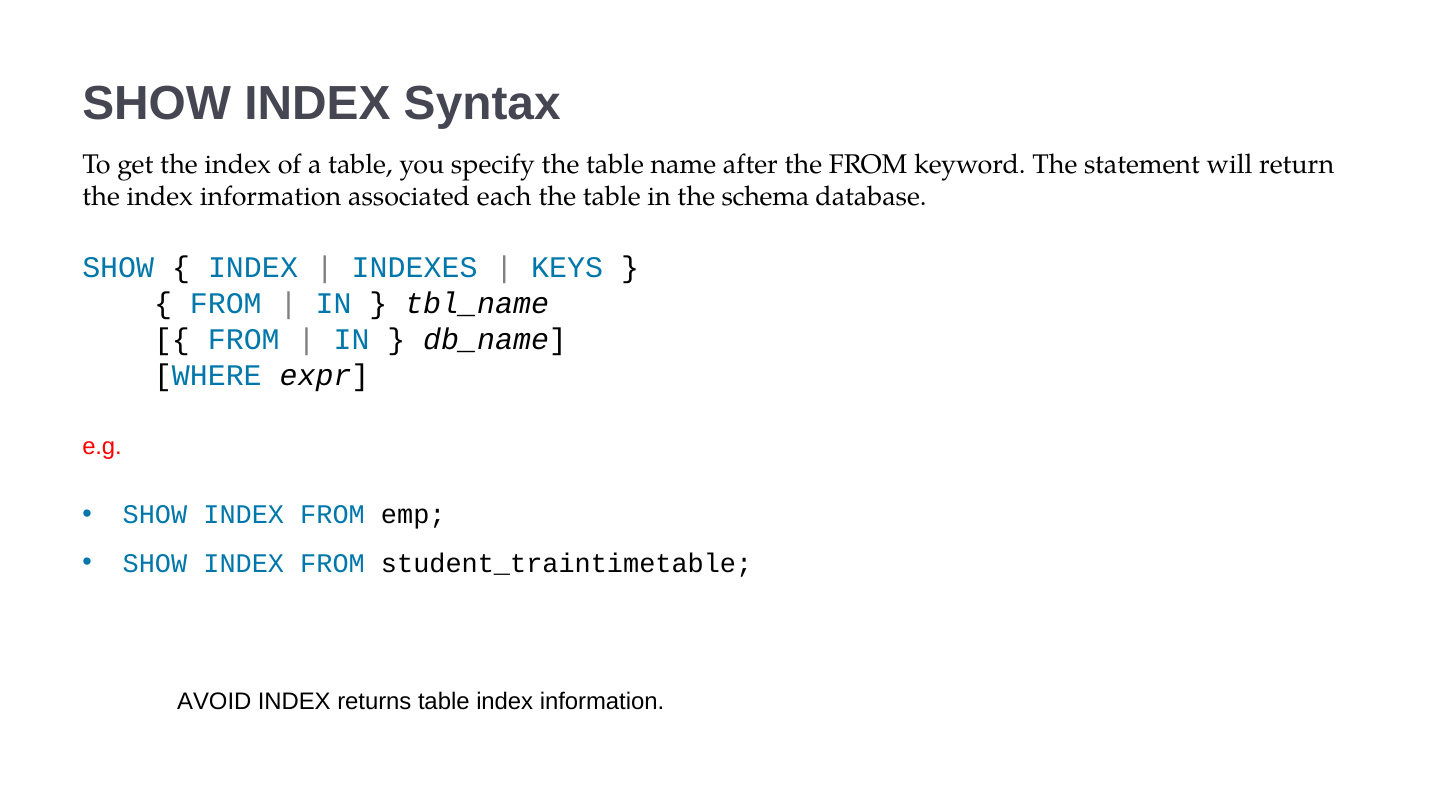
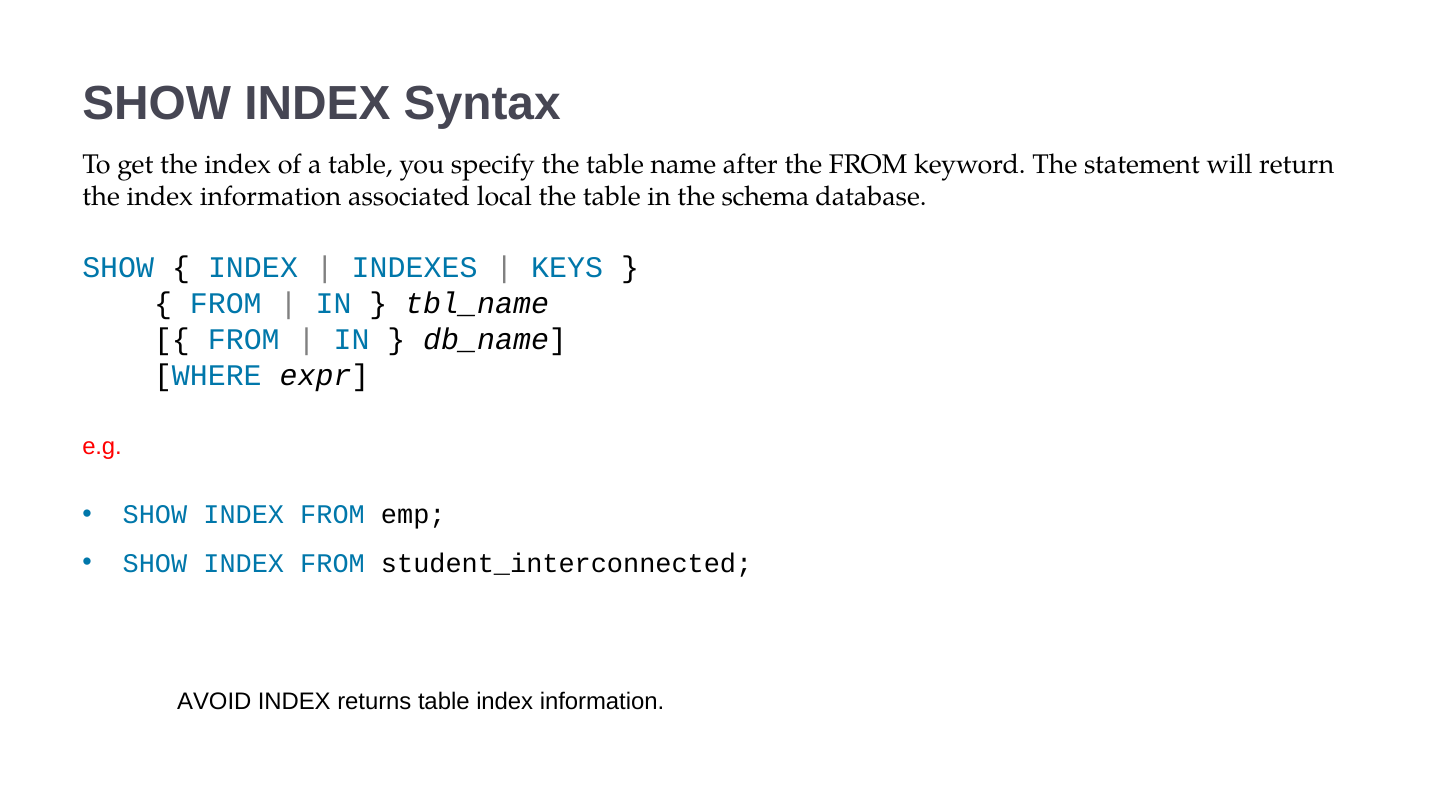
each: each -> local
student_traintimetable: student_traintimetable -> student_interconnected
